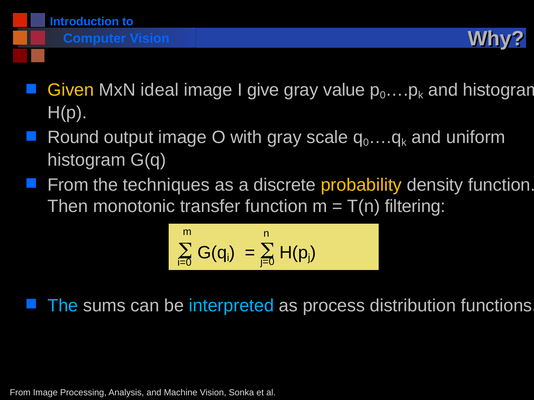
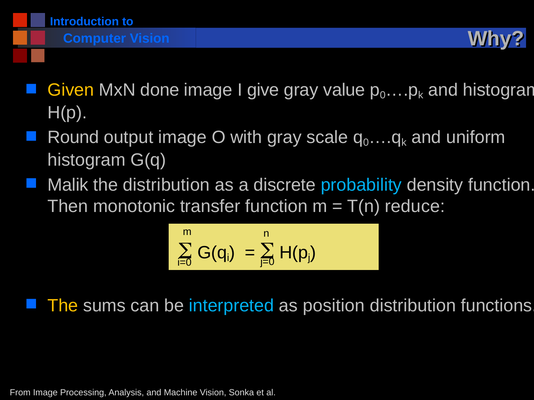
ideal: ideal -> done
From at (68, 185): From -> Malik
the techniques: techniques -> distribution
probability colour: yellow -> light blue
filtering: filtering -> reduce
The at (63, 306) colour: light blue -> yellow
process: process -> position
